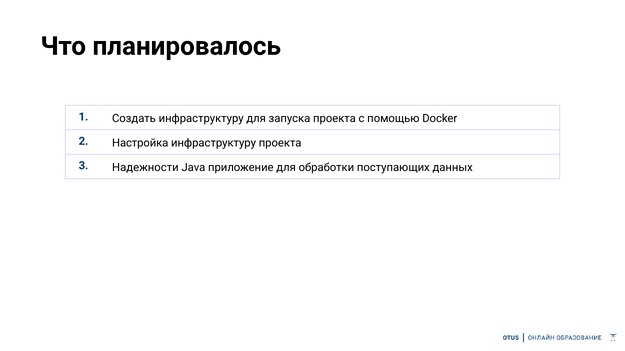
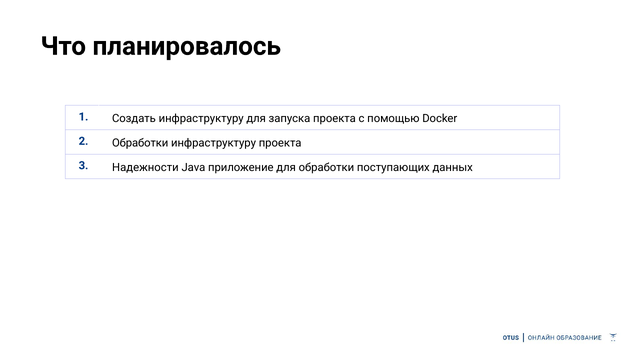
2 Настройка: Настройка -> Обработки
